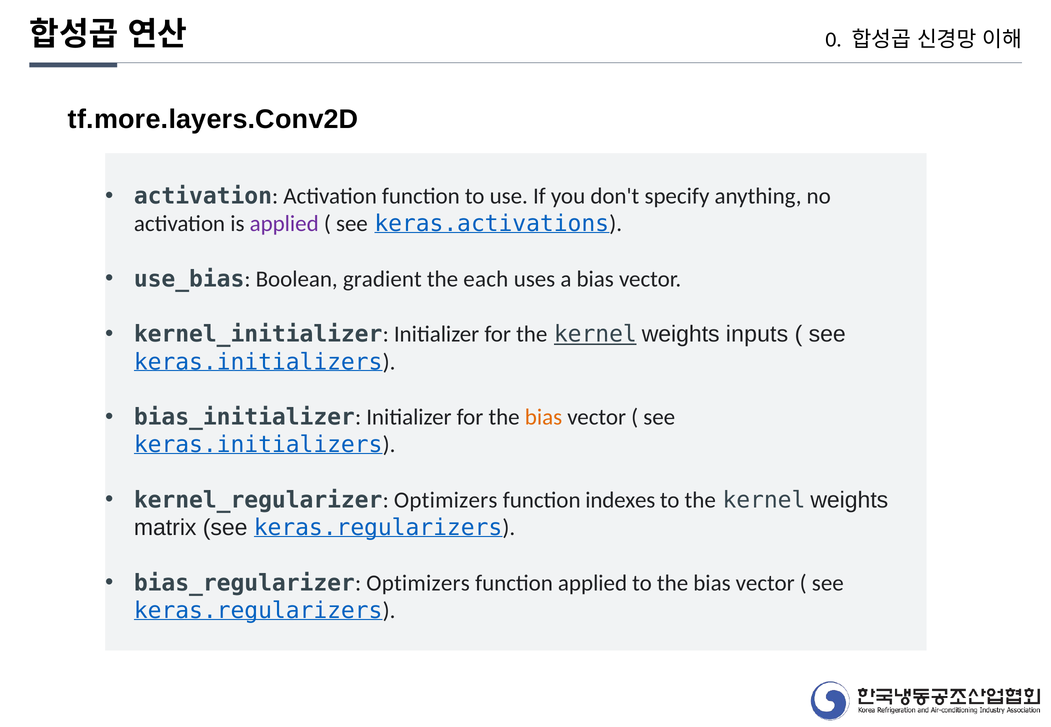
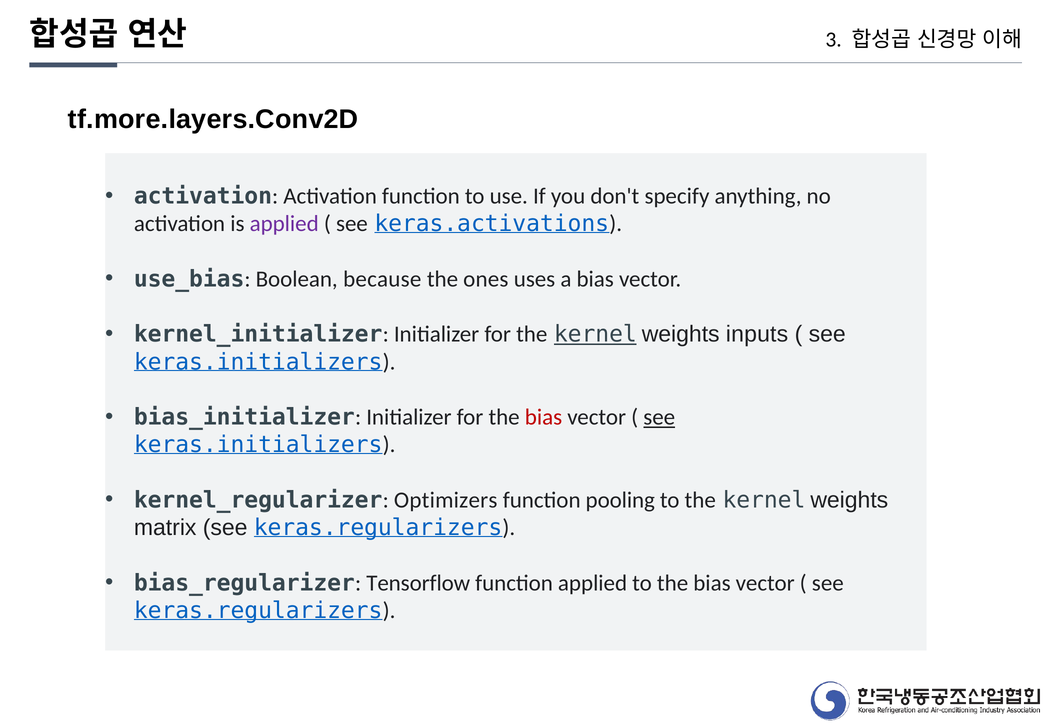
0: 0 -> 3
gradient: gradient -> because
each: each -> ones
bias at (544, 418) colour: orange -> red
see at (659, 418) underline: none -> present
indexes: indexes -> pooling
bias_regularizer Optimizers: Optimizers -> Tensorflow
